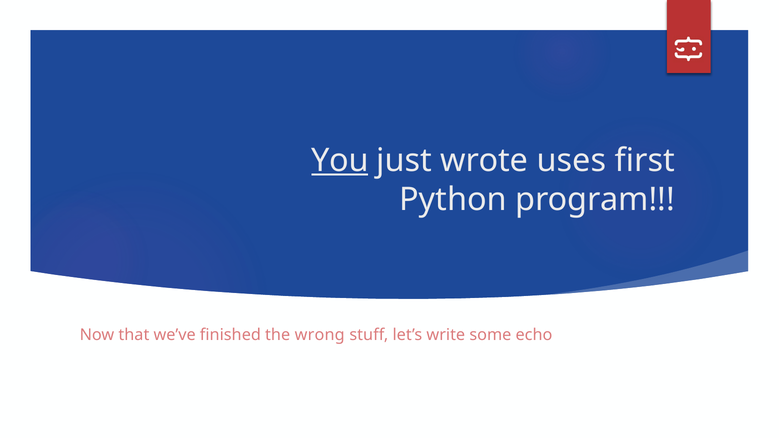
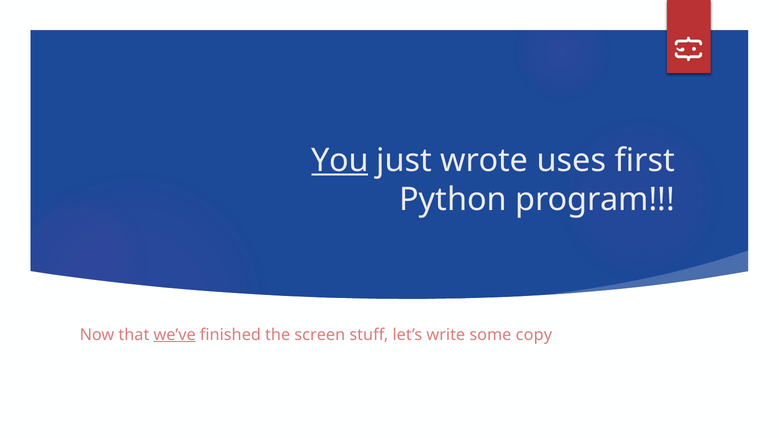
we’ve underline: none -> present
wrong: wrong -> screen
echo: echo -> copy
